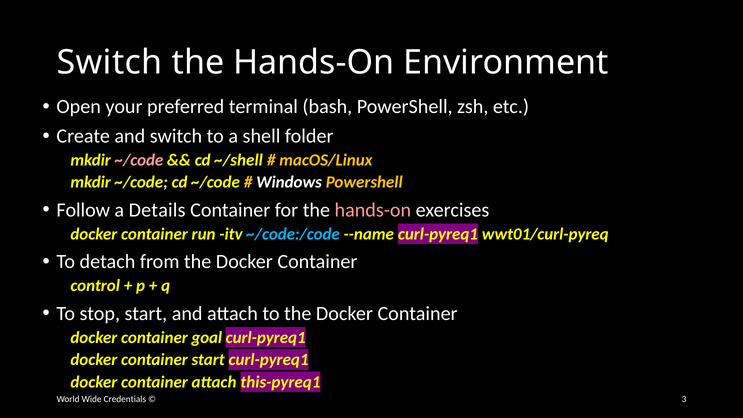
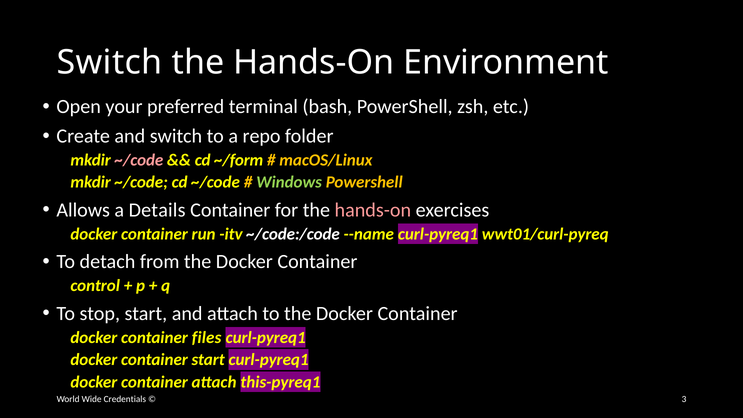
shell: shell -> repo
~/shell: ~/shell -> ~/form
Windows colour: white -> light green
Follow: Follow -> Allows
~/code:/code colour: light blue -> white
goal: goal -> files
